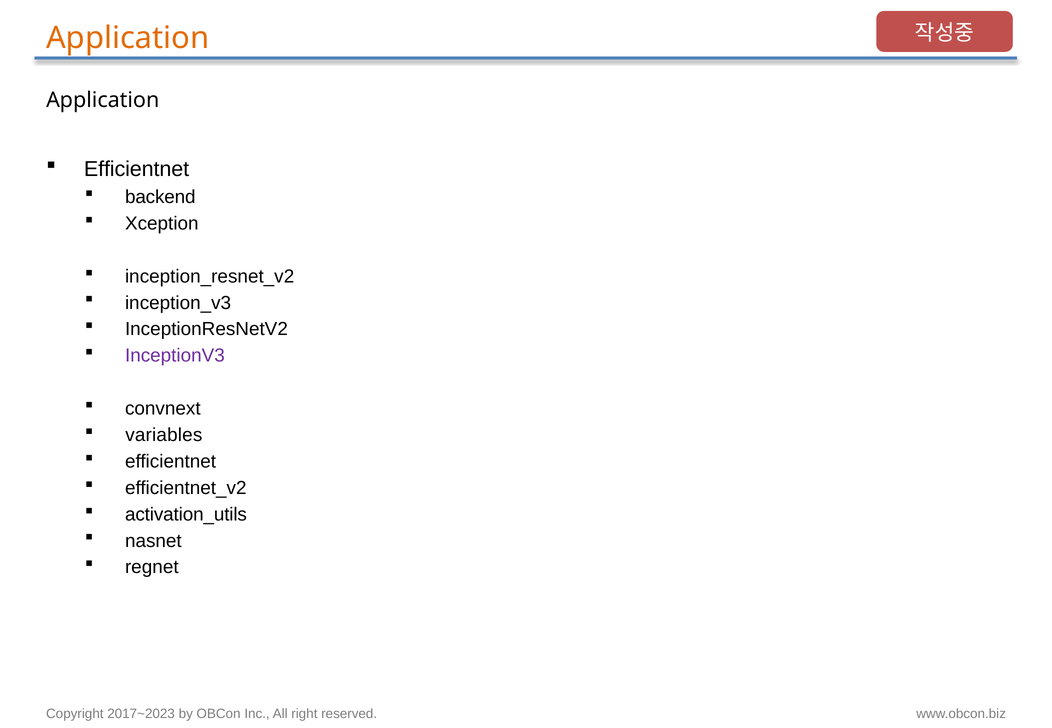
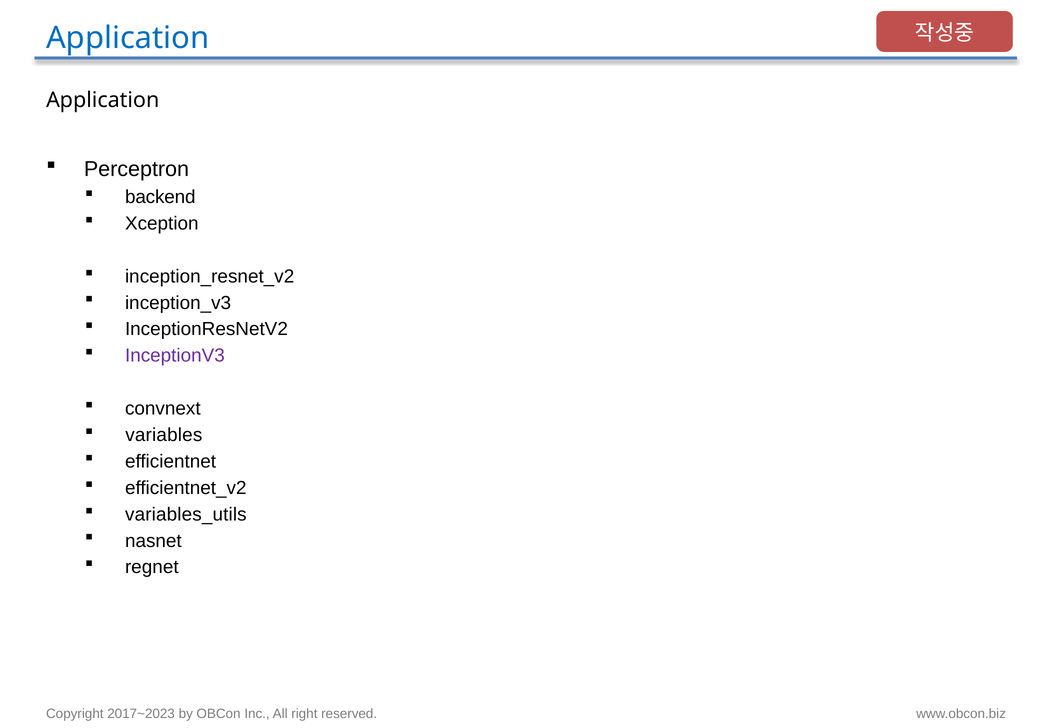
Application at (128, 38) colour: orange -> blue
Efficientnet at (137, 169): Efficientnet -> Perceptron
activation_utils: activation_utils -> variables_utils
